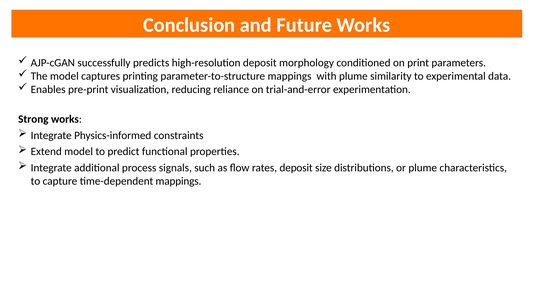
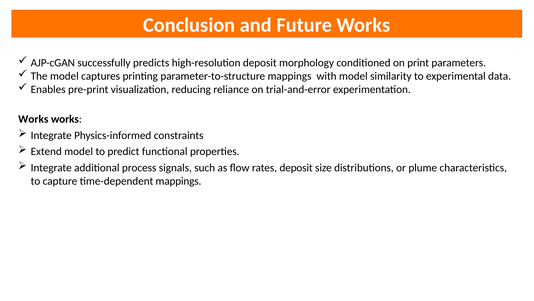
with plume: plume -> model
Strong at (33, 119): Strong -> Works
